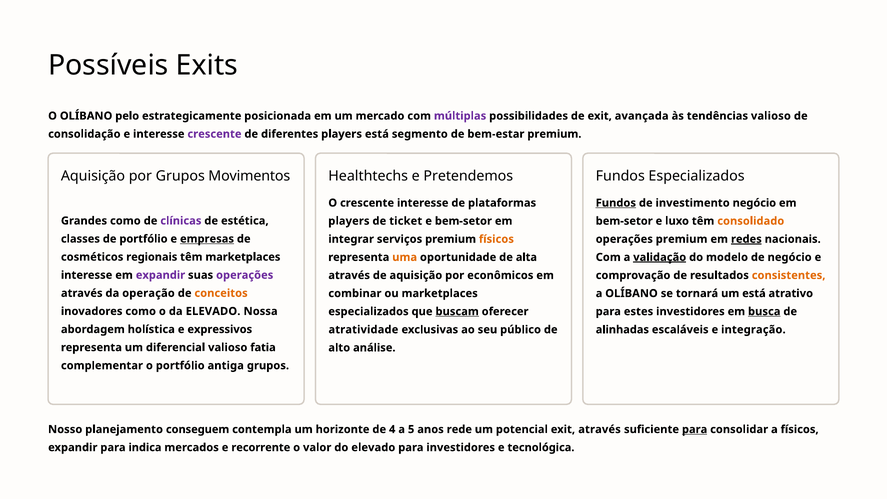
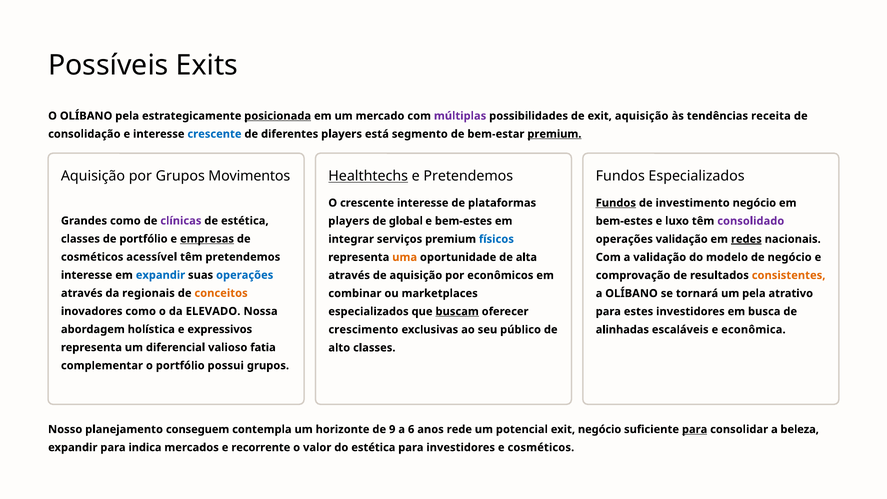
OLÍBANO pelo: pelo -> pela
posicionada underline: none -> present
exit avançada: avançada -> aquisição
tendências valioso: valioso -> receita
crescente at (214, 134) colour: purple -> blue
premium at (554, 134) underline: none -> present
Healthtechs underline: none -> present
ticket: ticket -> global
e bem-setor: bem-setor -> bem-estes
bem-setor at (624, 221): bem-setor -> bem-estes
consolidado colour: orange -> purple
físicos at (496, 239) colour: orange -> blue
operações premium: premium -> validação
regionais: regionais -> acessível
têm marketplaces: marketplaces -> pretendemos
validação at (660, 257) underline: present -> none
expandir at (160, 275) colour: purple -> blue
operações at (245, 275) colour: purple -> blue
operação: operação -> regionais
um está: está -> pela
busca underline: present -> none
atratividade: atratividade -> crescimento
integração: integração -> econômica
alto análise: análise -> classes
antiga: antiga -> possui
4: 4 -> 9
5: 5 -> 6
exit através: através -> negócio
a físicos: físicos -> beleza
do elevado: elevado -> estética
e tecnológica: tecnológica -> cosméticos
